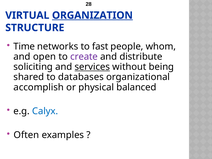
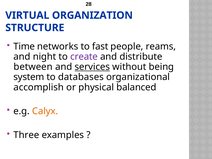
ORGANIZATION underline: present -> none
whom: whom -> reams
open: open -> night
soliciting: soliciting -> between
shared: shared -> system
Calyx colour: blue -> orange
Often: Often -> Three
